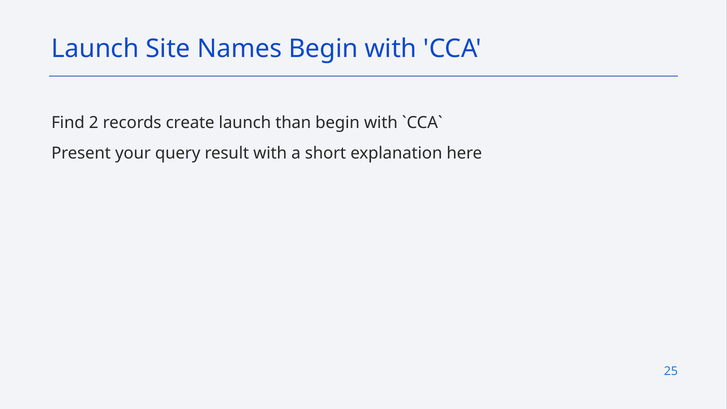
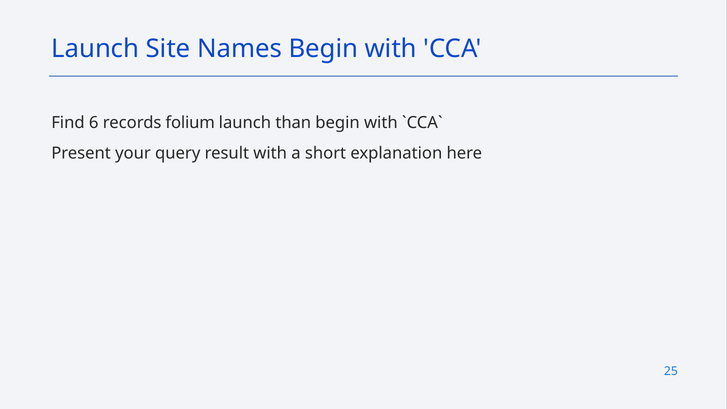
2: 2 -> 6
create: create -> folium
